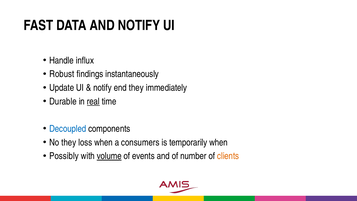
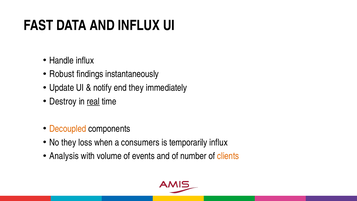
AND NOTIFY: NOTIFY -> INFLUX
Durable: Durable -> Destroy
Decoupled colour: blue -> orange
temporarily when: when -> influx
Possibly: Possibly -> Analysis
volume underline: present -> none
